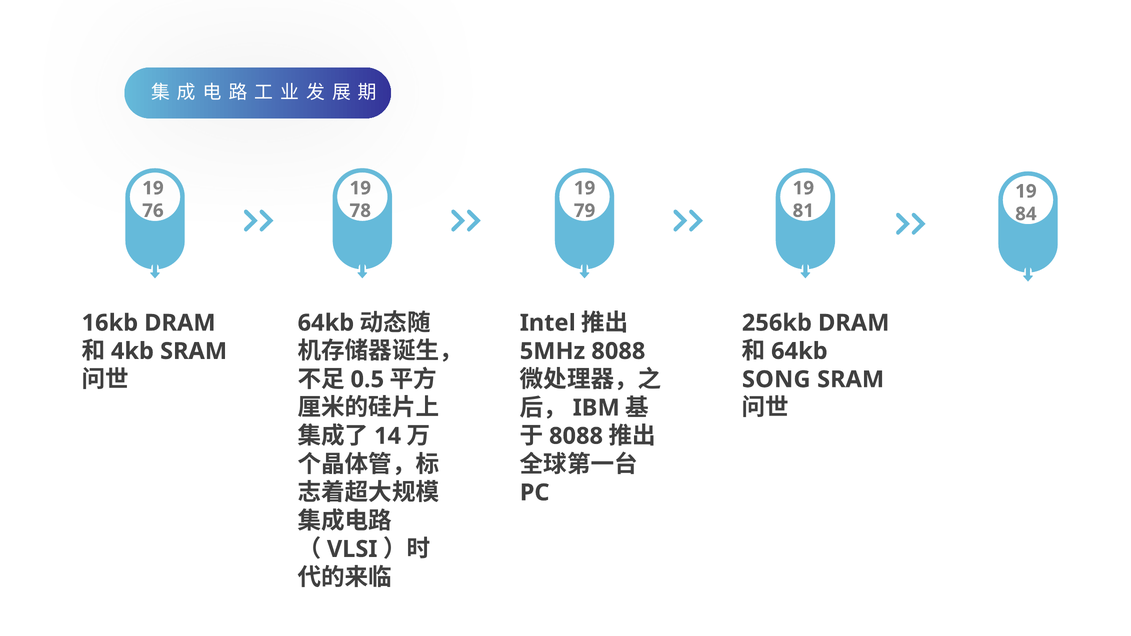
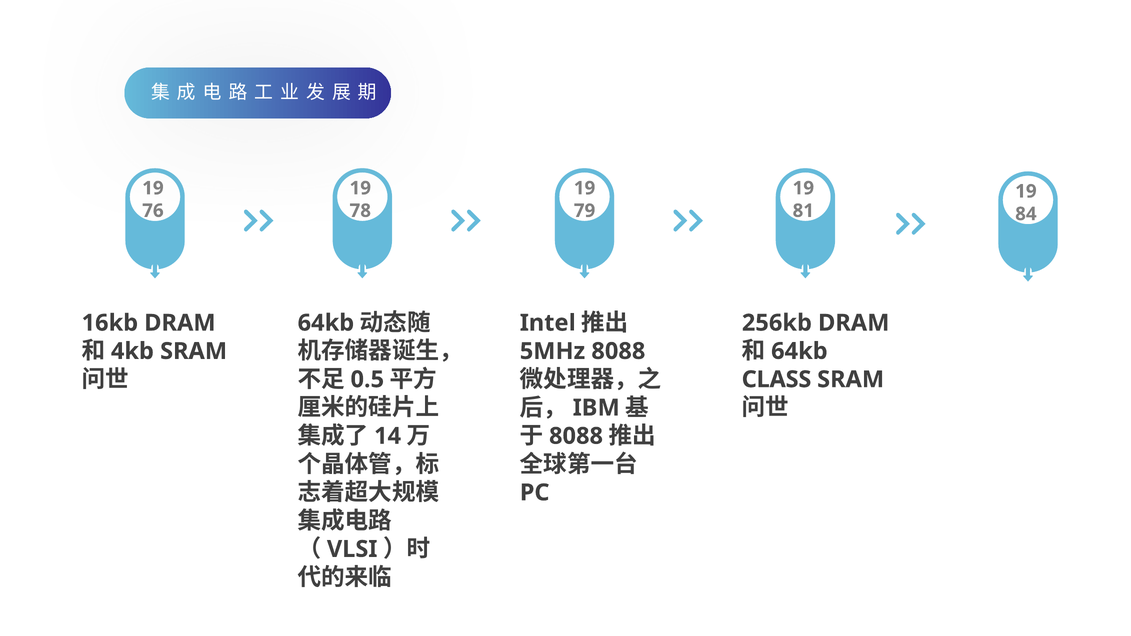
SONG: SONG -> CLASS
